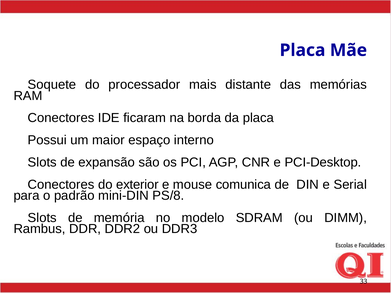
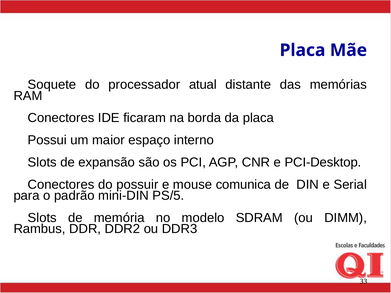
mais: mais -> atual
exterior: exterior -> possuir
PS/8: PS/8 -> PS/5
